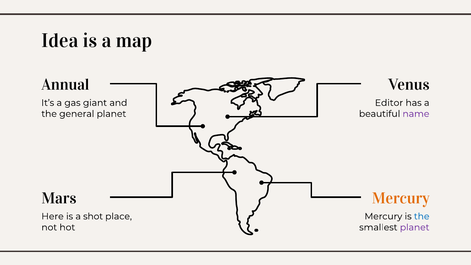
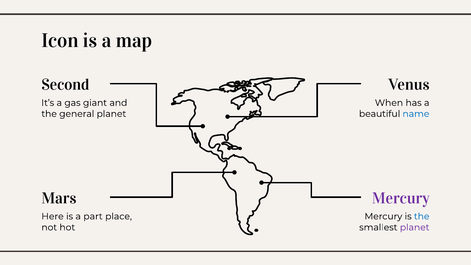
Idea: Idea -> Icon
Annual: Annual -> Second
Editor: Editor -> When
name colour: purple -> blue
Mercury at (401, 198) colour: orange -> purple
shot: shot -> part
